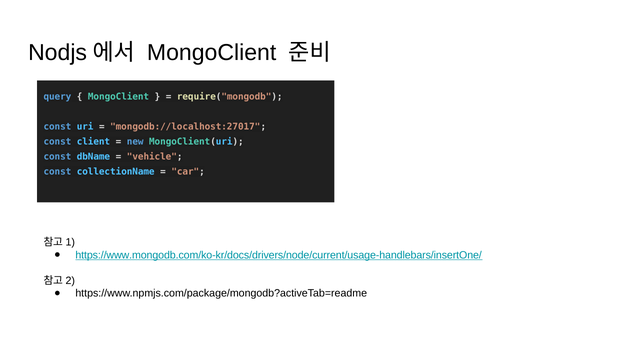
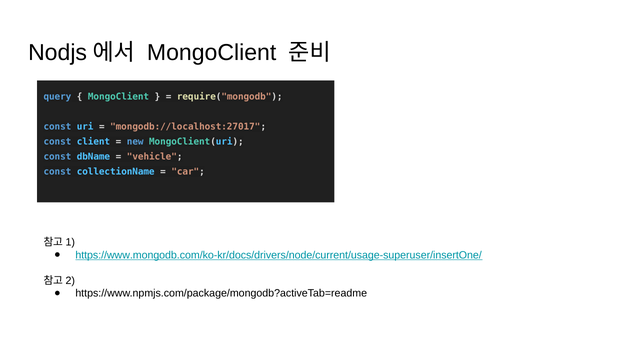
https://www.mongodb.com/ko-kr/docs/drivers/node/current/usage-handlebars/insertOne/: https://www.mongodb.com/ko-kr/docs/drivers/node/current/usage-handlebars/insertOne/ -> https://www.mongodb.com/ko-kr/docs/drivers/node/current/usage-superuser/insertOne/
